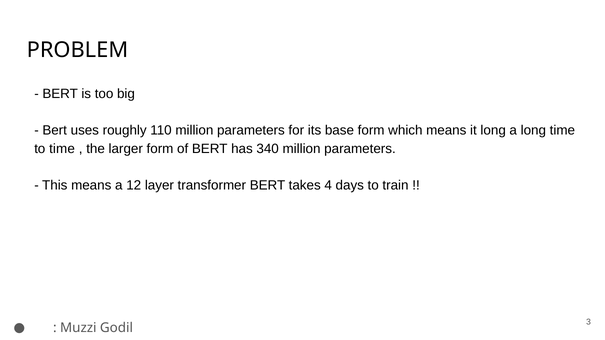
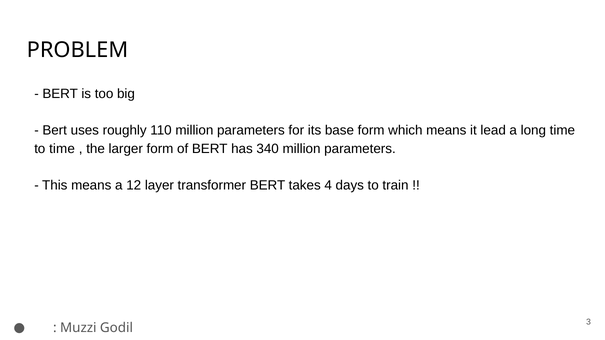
it long: long -> lead
